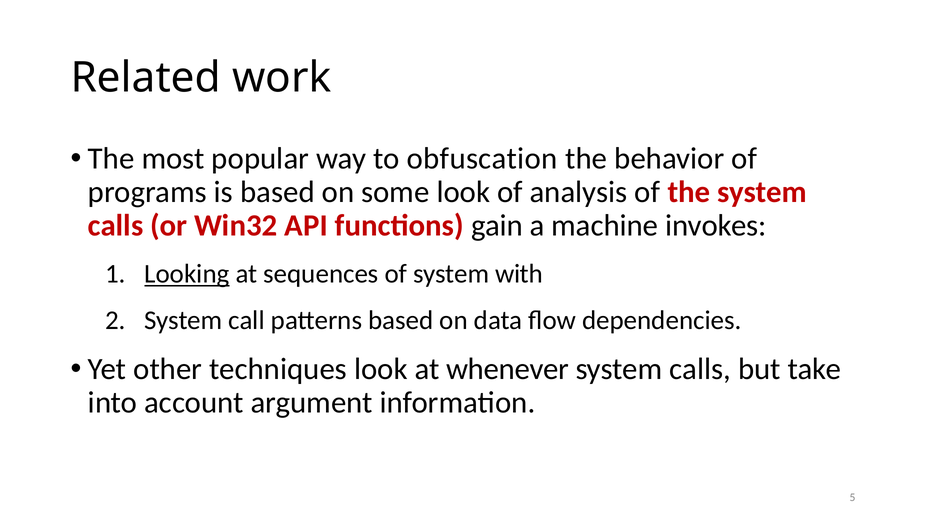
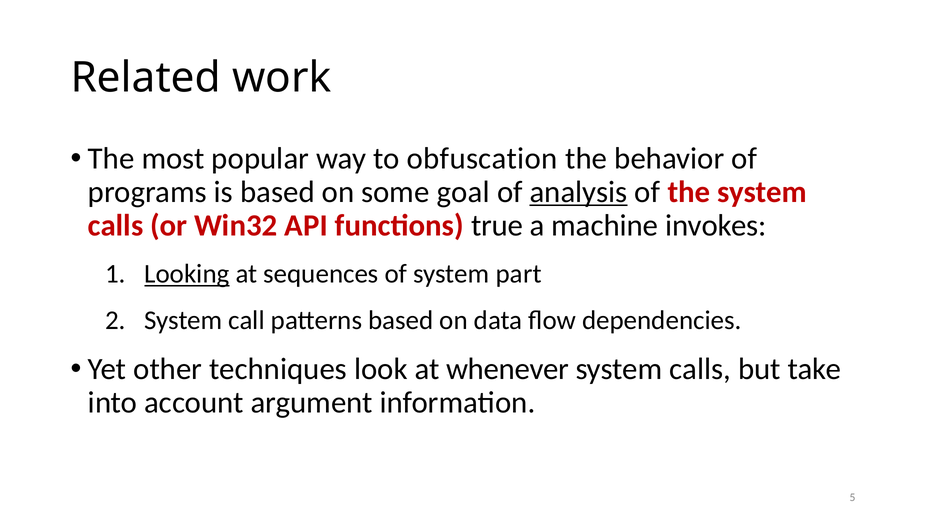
some look: look -> goal
analysis underline: none -> present
gain: gain -> true
with: with -> part
